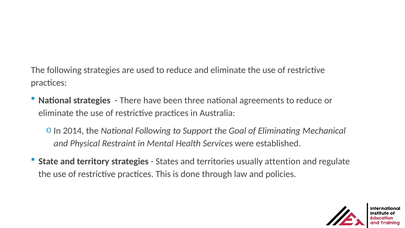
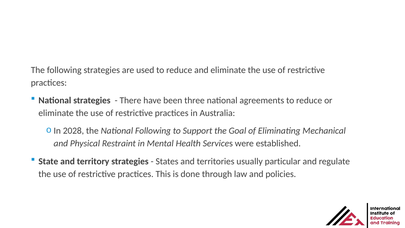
2014: 2014 -> 2028
attention: attention -> particular
